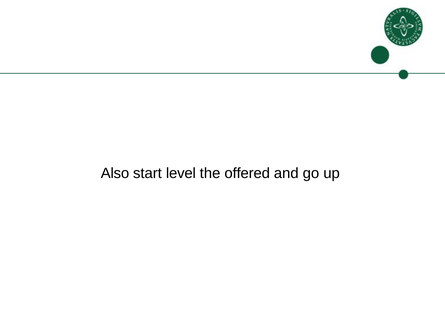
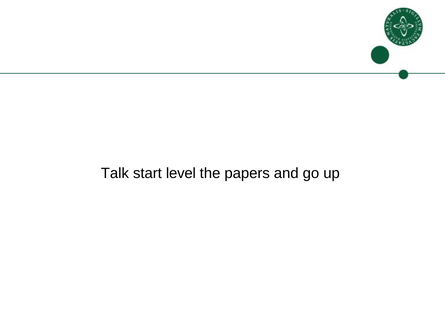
Also: Also -> Talk
offered: offered -> papers
